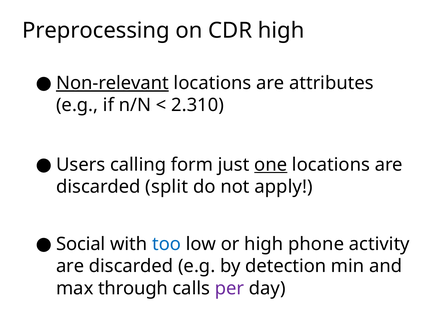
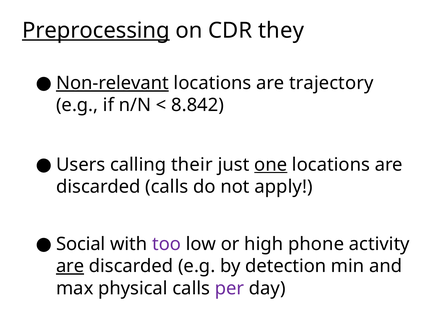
Preprocessing underline: none -> present
CDR high: high -> they
attributes: attributes -> trajectory
2.310: 2.310 -> 8.842
form: form -> their
discarded split: split -> calls
too colour: blue -> purple
are at (70, 266) underline: none -> present
through: through -> physical
